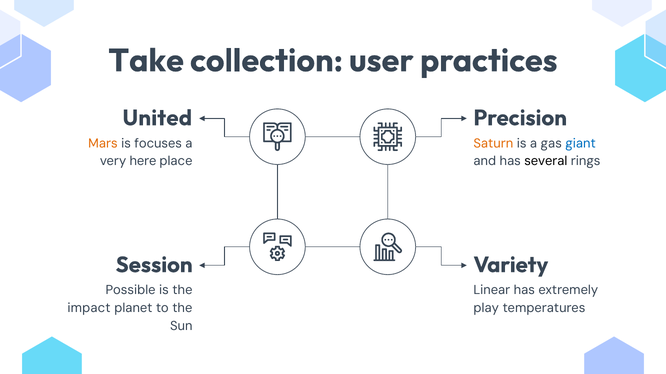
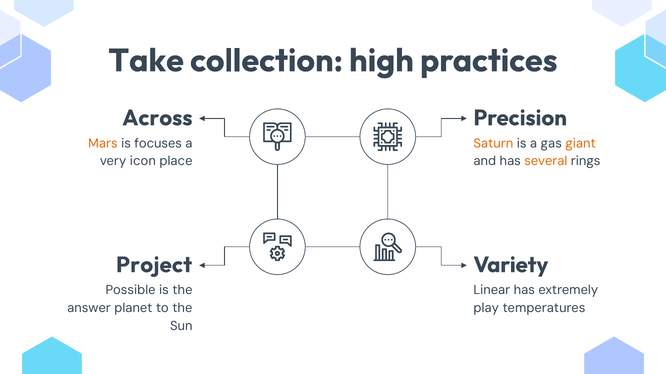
user: user -> high
United: United -> Across
giant colour: blue -> orange
here: here -> icon
several colour: black -> orange
Session: Session -> Project
impact: impact -> answer
